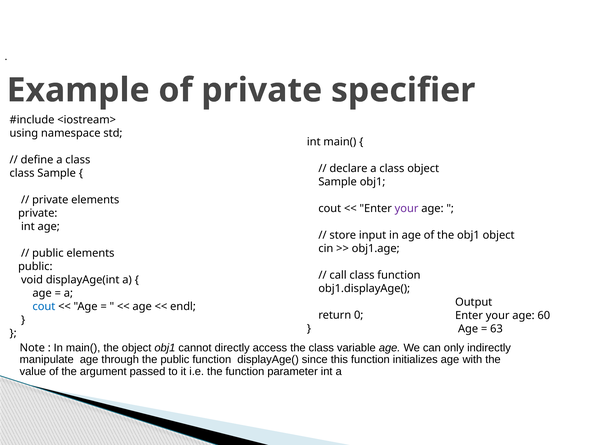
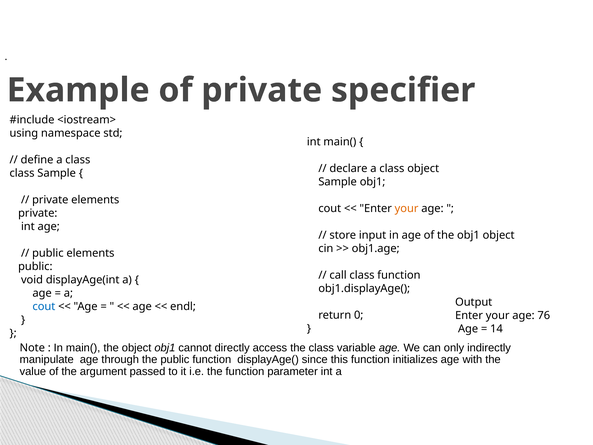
your at (407, 208) colour: purple -> orange
60: 60 -> 76
63: 63 -> 14
